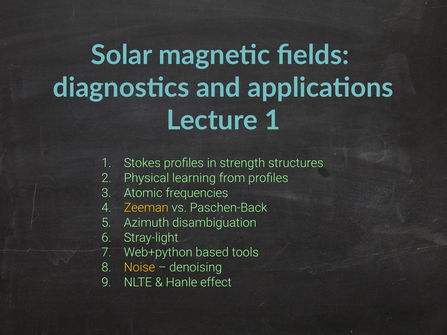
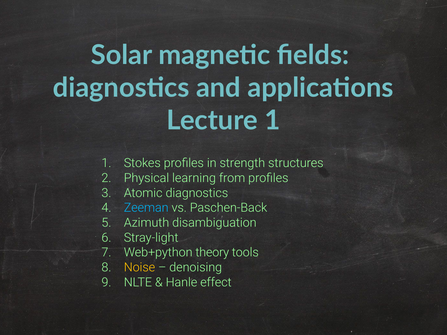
Atomic frequencies: frequencies -> diagnostics
Zeeman colour: yellow -> light blue
based: based -> theory
